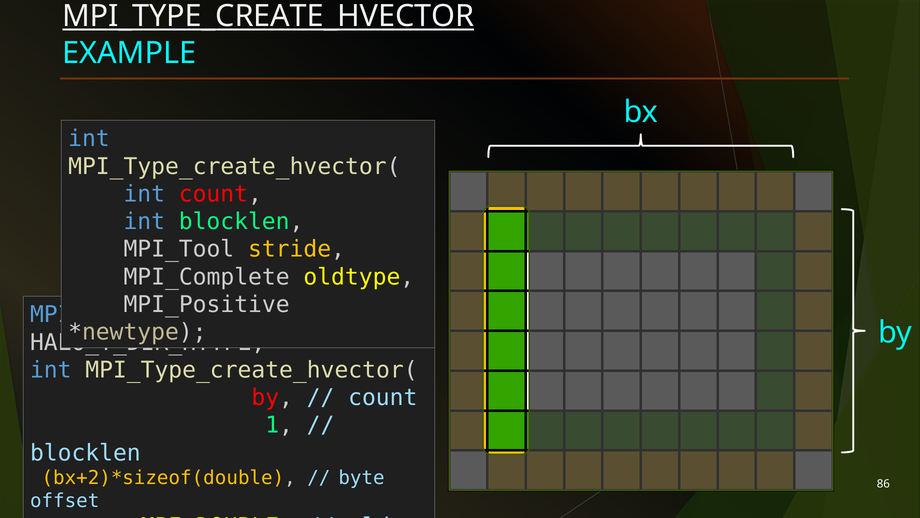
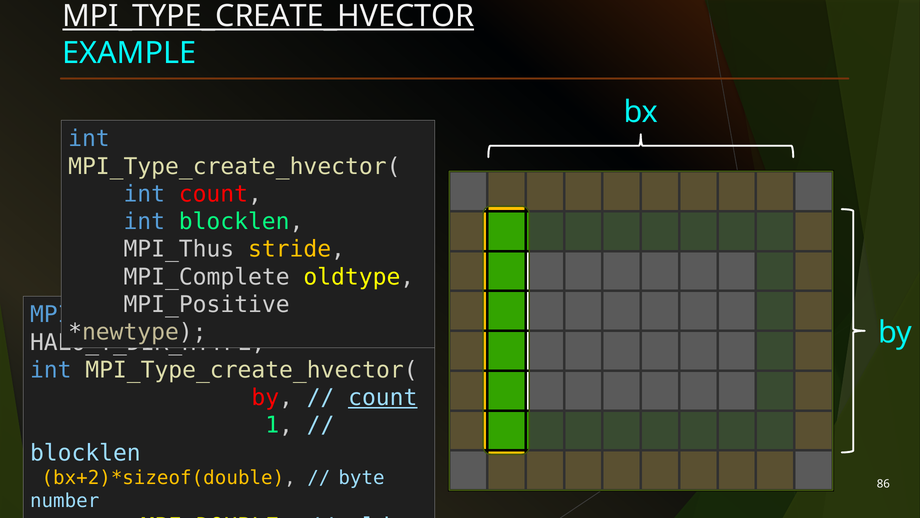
MPI_Tool: MPI_Tool -> MPI_Thus
count at (383, 397) underline: none -> present
offset: offset -> number
